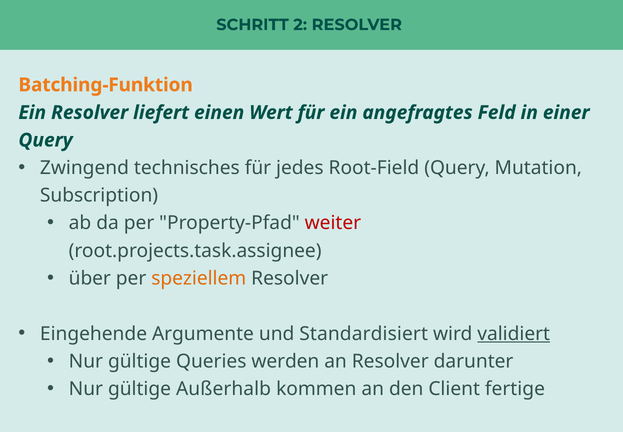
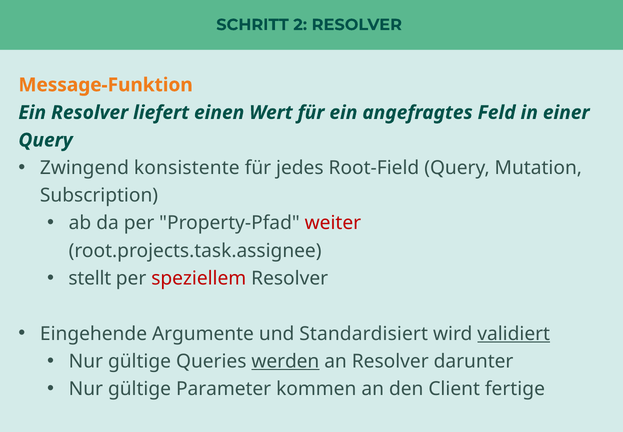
Batching-Funktion: Batching-Funktion -> Message-Funktion
technisches: technisches -> konsistente
über: über -> stellt
speziellem colour: orange -> red
werden underline: none -> present
Außerhalb: Außerhalb -> Parameter
